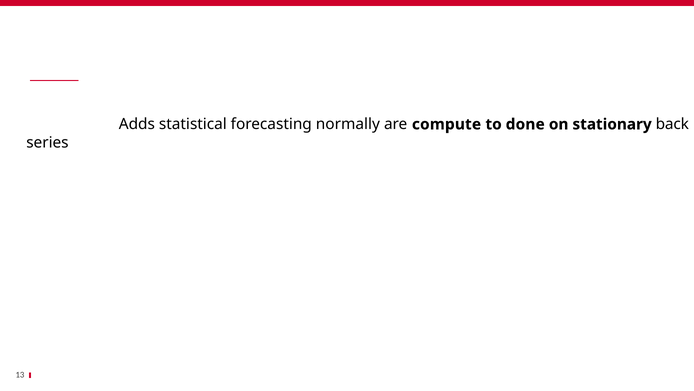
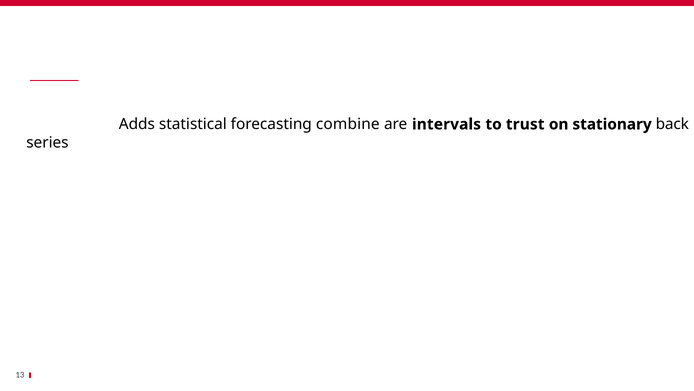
normally: normally -> combine
compute: compute -> intervals
done: done -> trust
